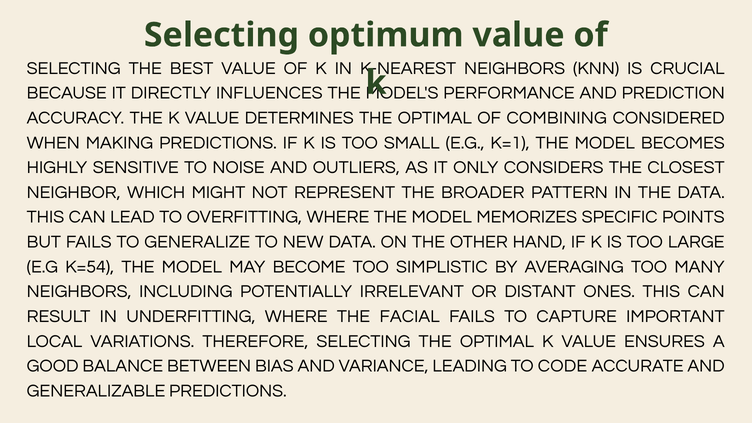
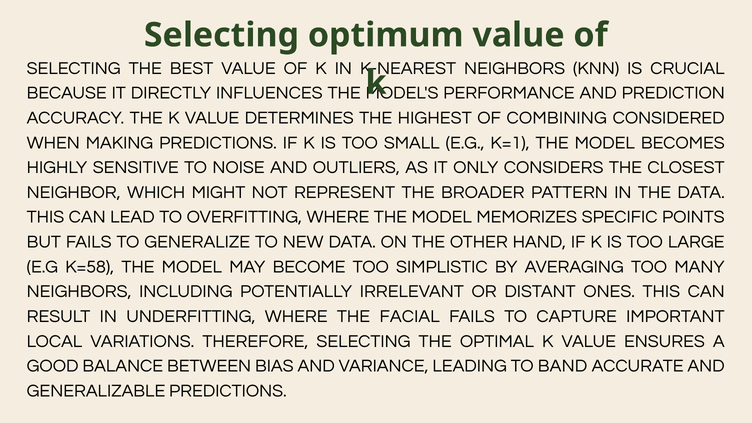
DETERMINES THE OPTIMAL: OPTIMAL -> HIGHEST
K=54: K=54 -> K=58
CODE: CODE -> BAND
